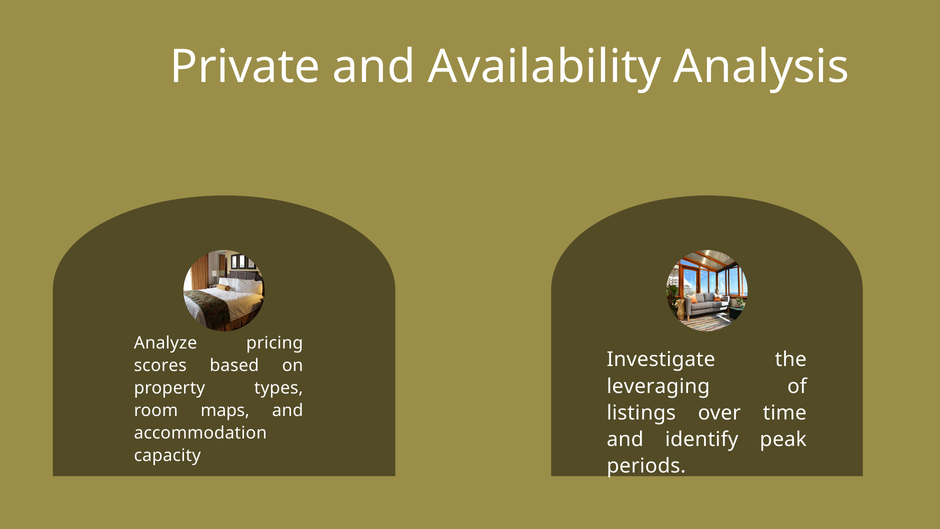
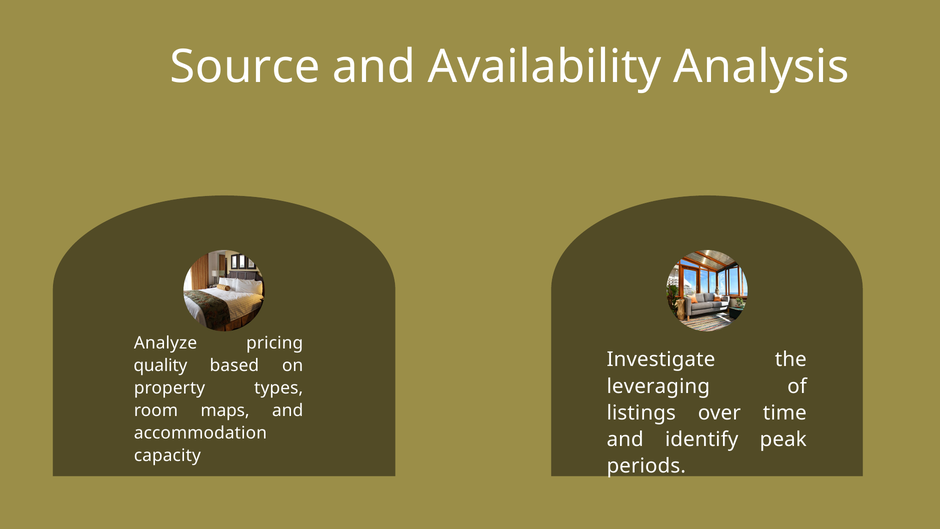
Private: Private -> Source
scores: scores -> quality
